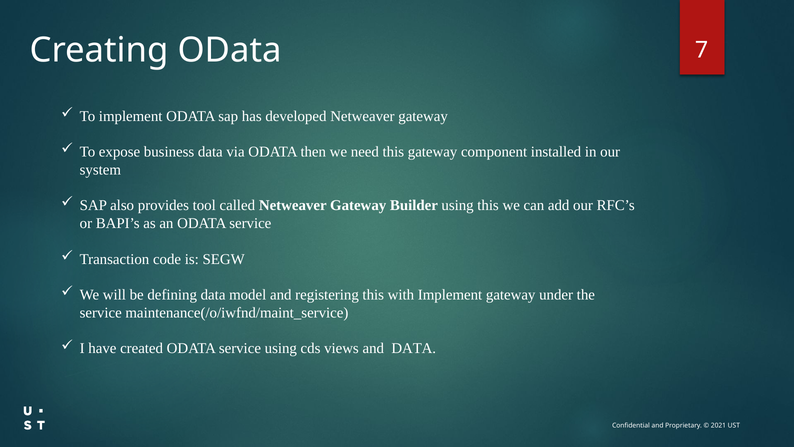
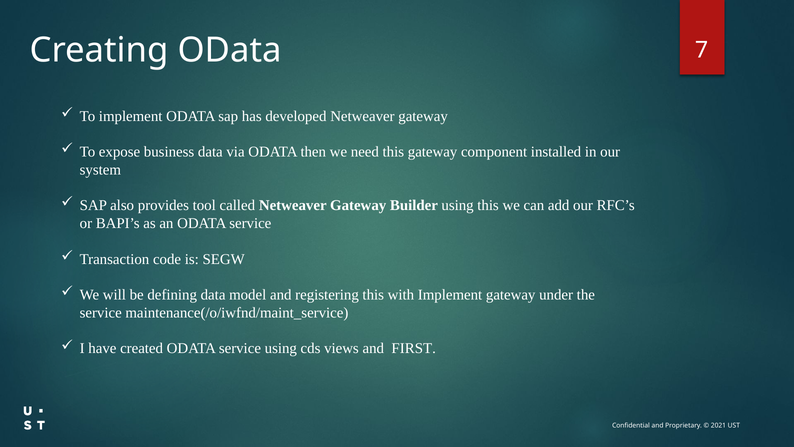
and DATA: DATA -> FIRST
